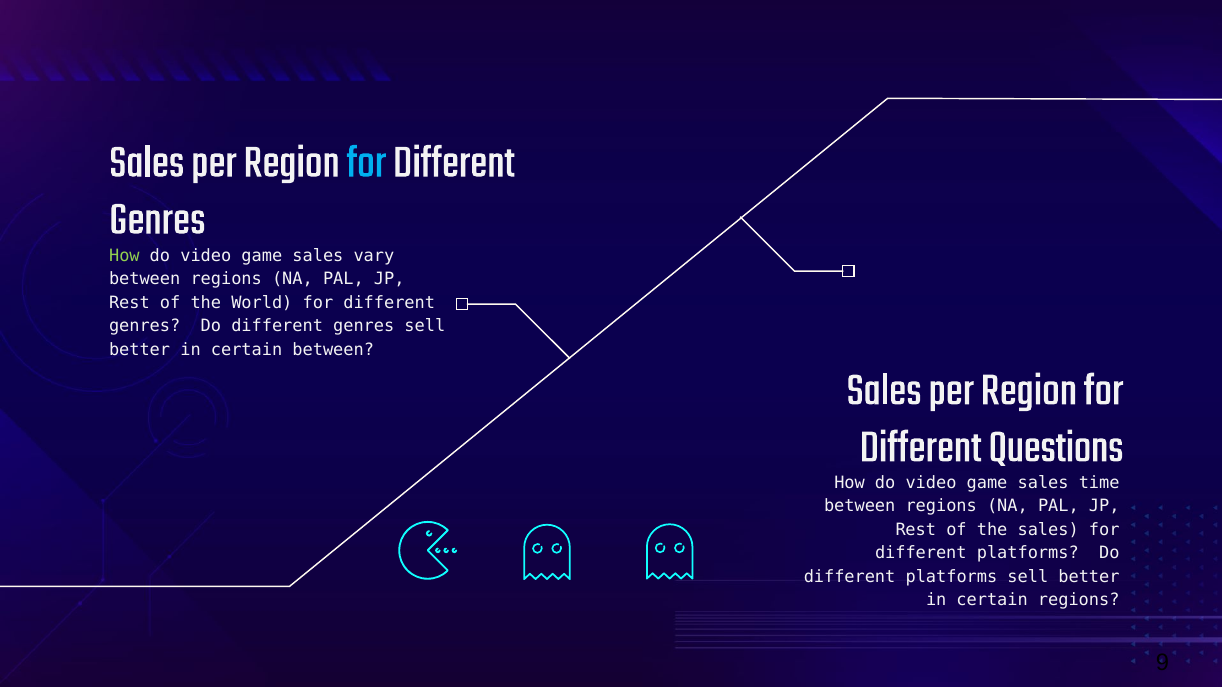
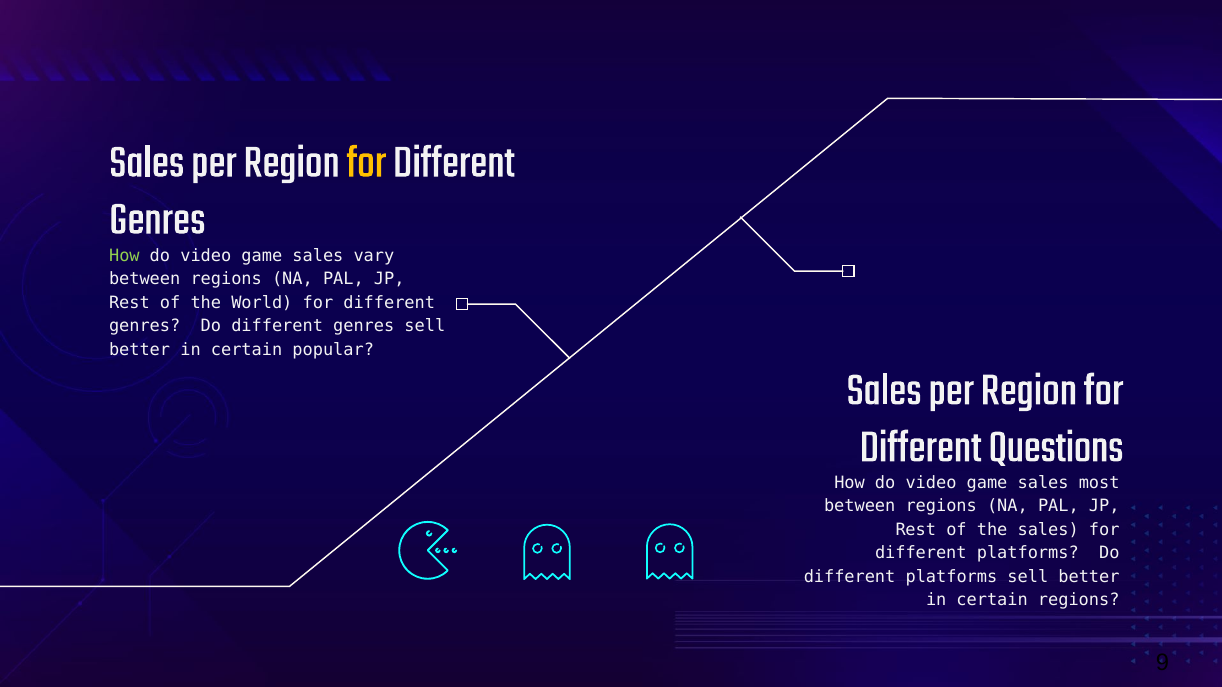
for at (366, 161) colour: light blue -> yellow
certain between: between -> popular
time: time -> most
